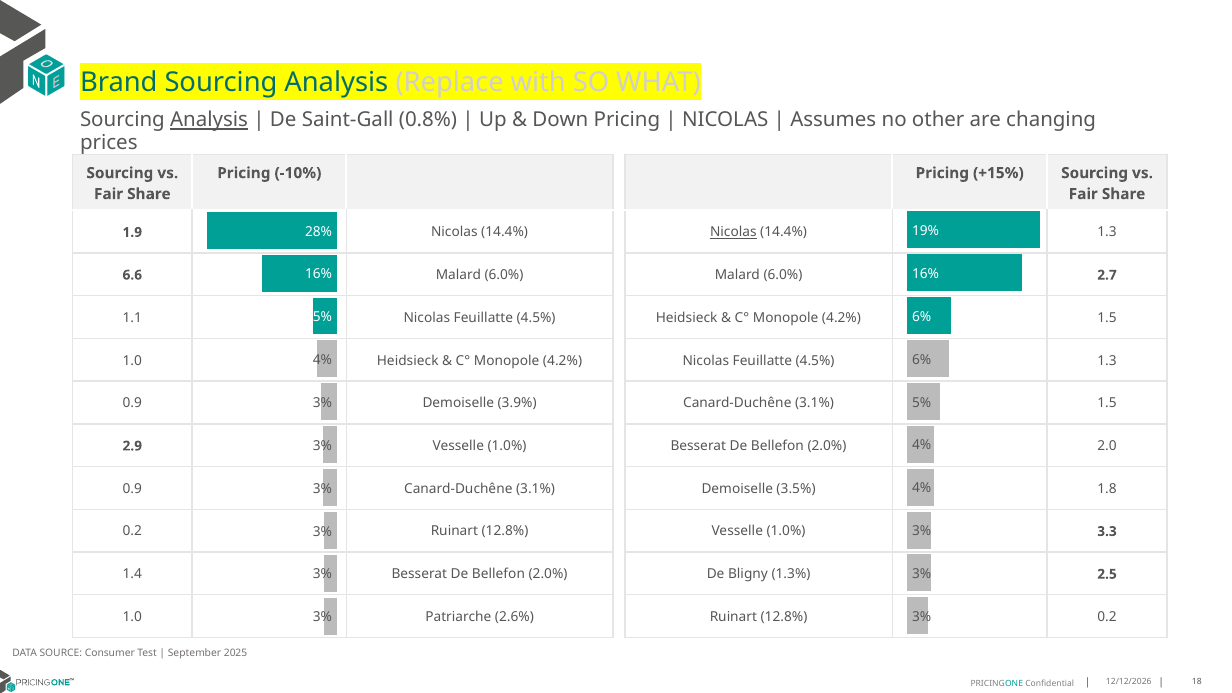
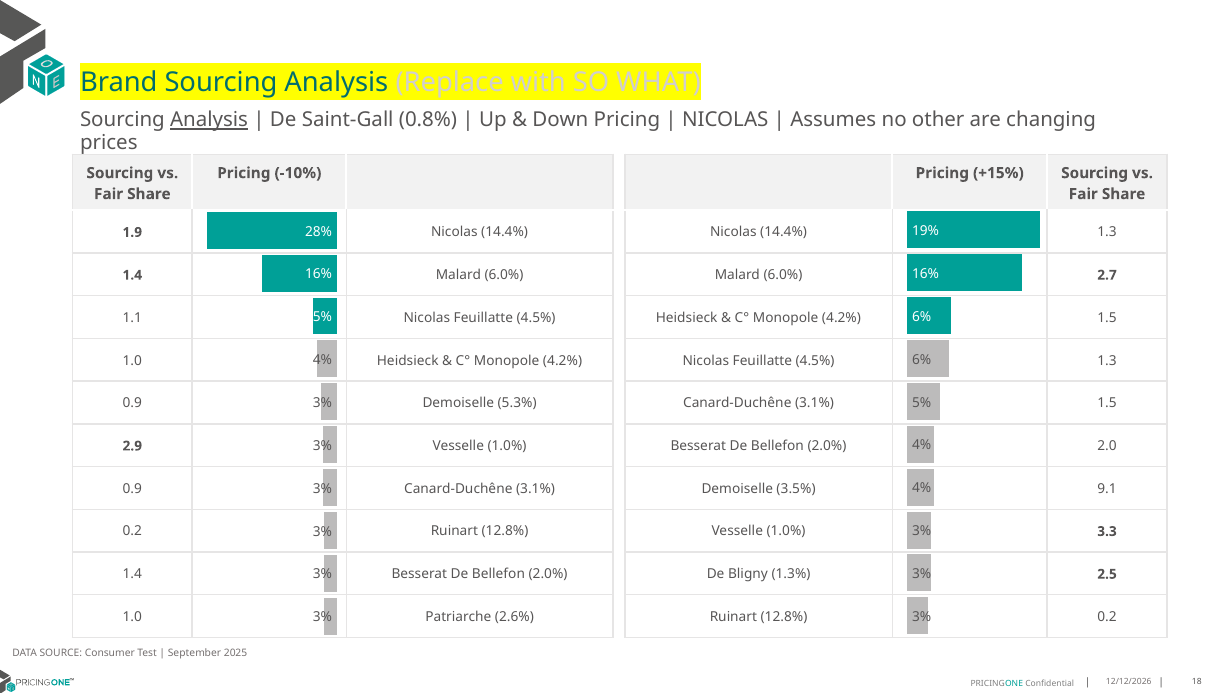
Nicolas at (733, 232) underline: present -> none
6.6 at (132, 275): 6.6 -> 1.4
3.9%: 3.9% -> 5.3%
1.8: 1.8 -> 9.1
